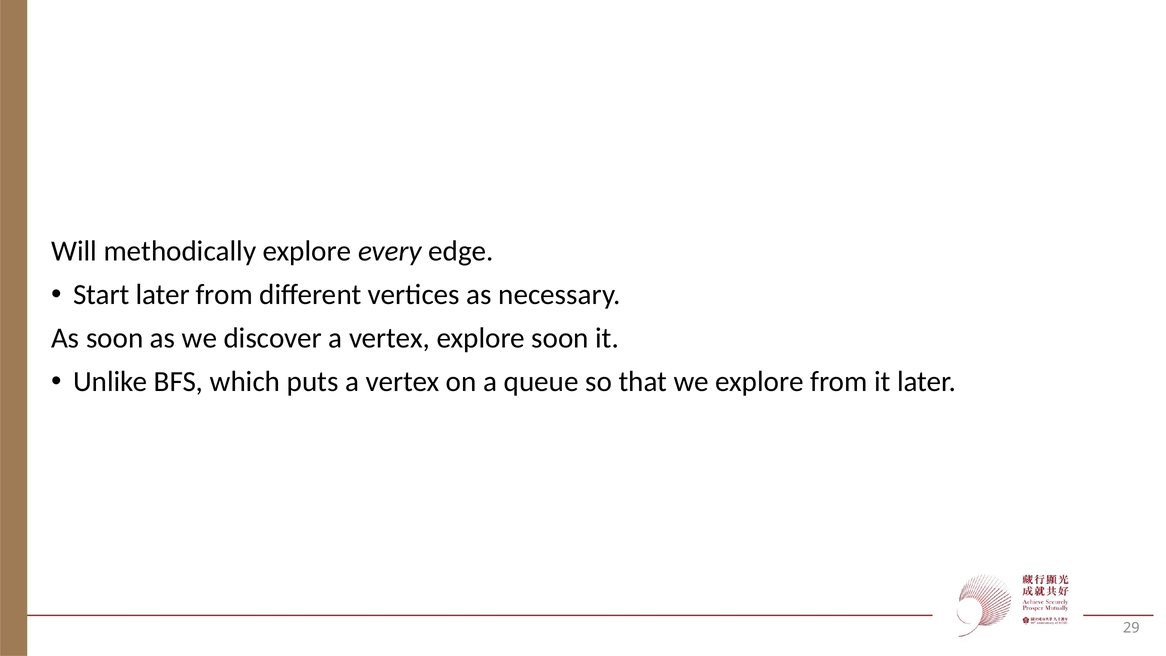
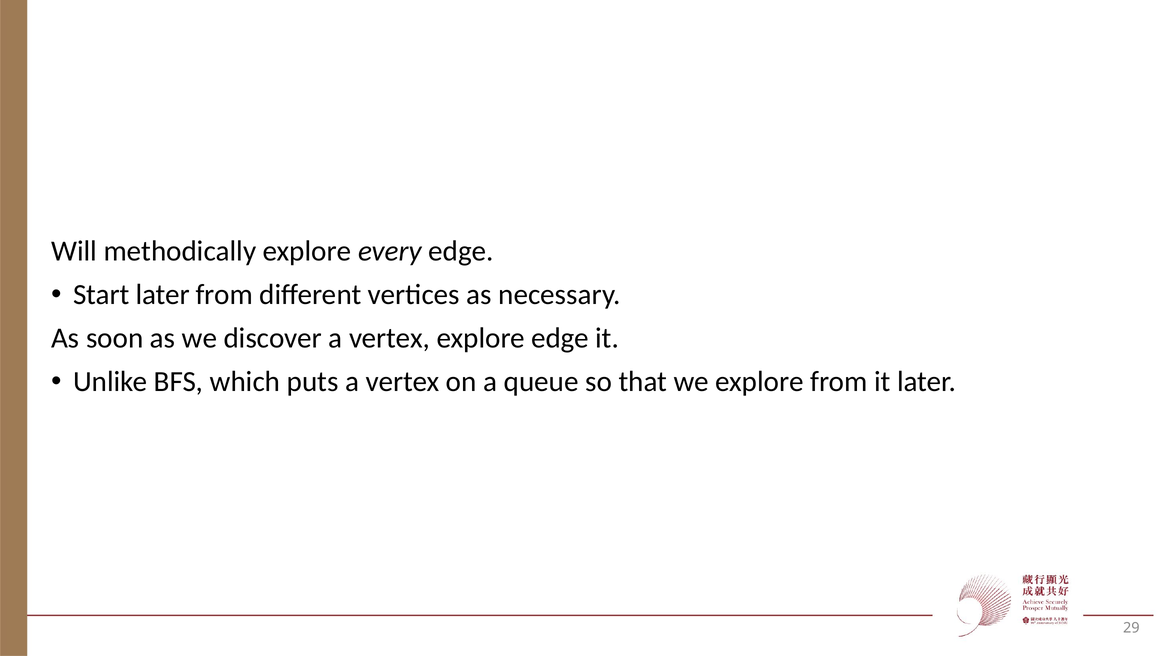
explore soon: soon -> edge
